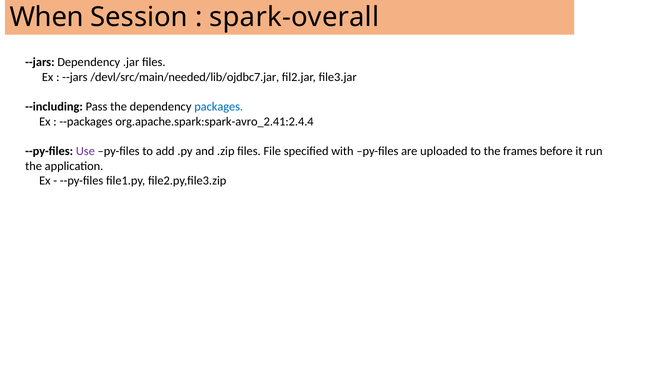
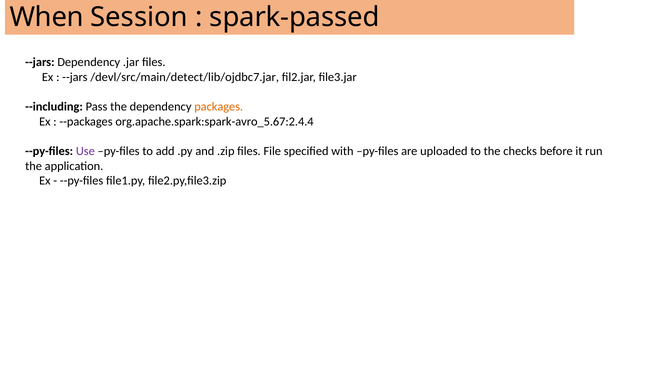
spark-overall: spark-overall -> spark-passed
/devl/src/main/needed/lib/ojdbc7.jar: /devl/src/main/needed/lib/ojdbc7.jar -> /devl/src/main/detect/lib/ojdbc7.jar
packages colour: blue -> orange
org.apache.spark:spark-avro_2.41:2.4.4: org.apache.spark:spark-avro_2.41:2.4.4 -> org.apache.spark:spark-avro_5.67:2.4.4
frames: frames -> checks
